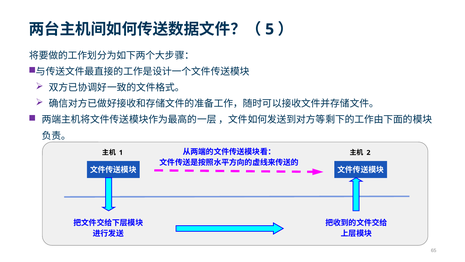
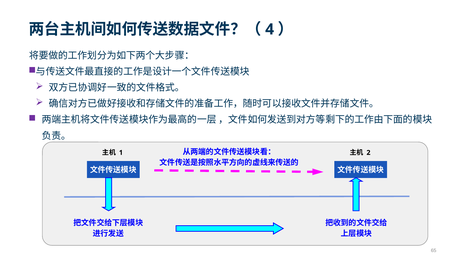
5: 5 -> 4
